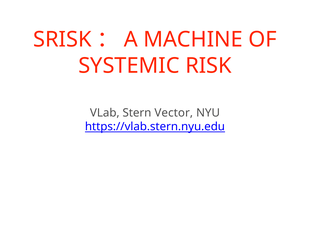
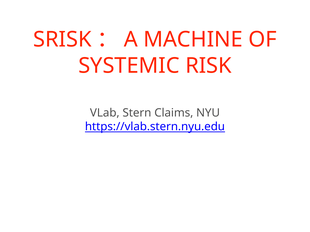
Vector: Vector -> Claims
